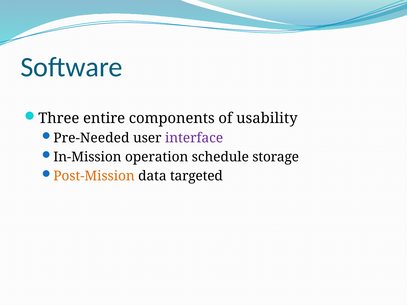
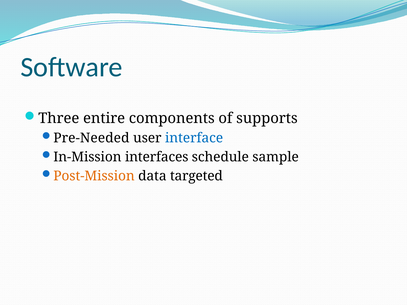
usability: usability -> supports
interface colour: purple -> blue
operation: operation -> interfaces
storage: storage -> sample
